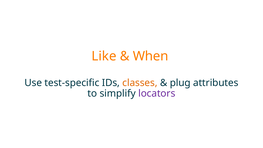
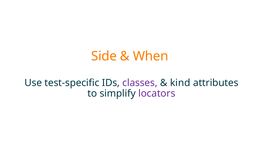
Like: Like -> Side
classes colour: orange -> purple
plug: plug -> kind
